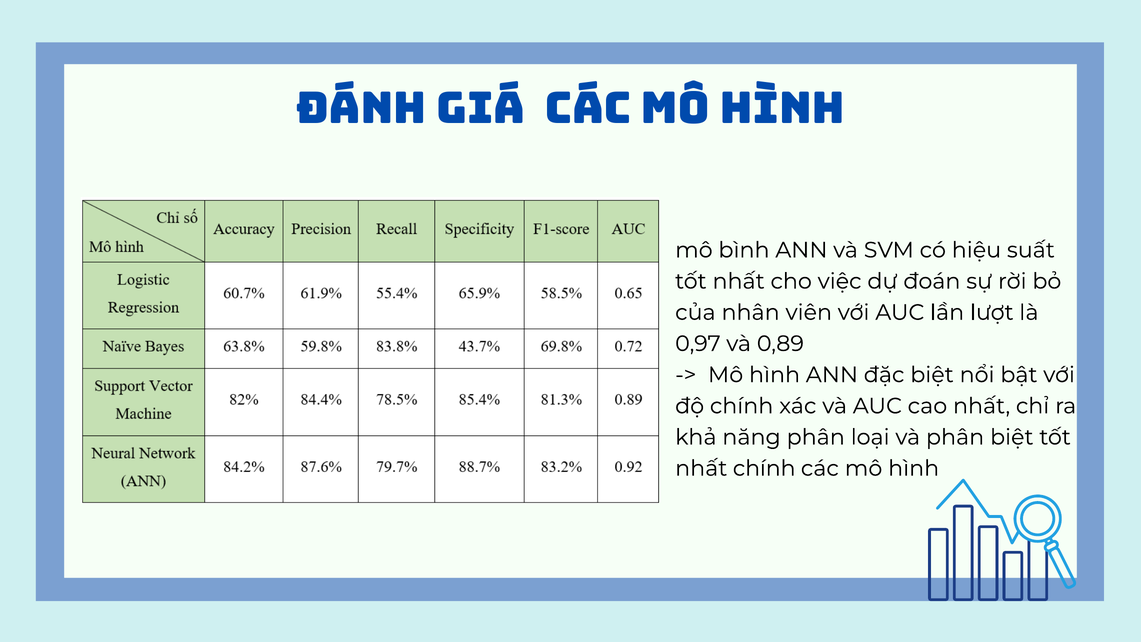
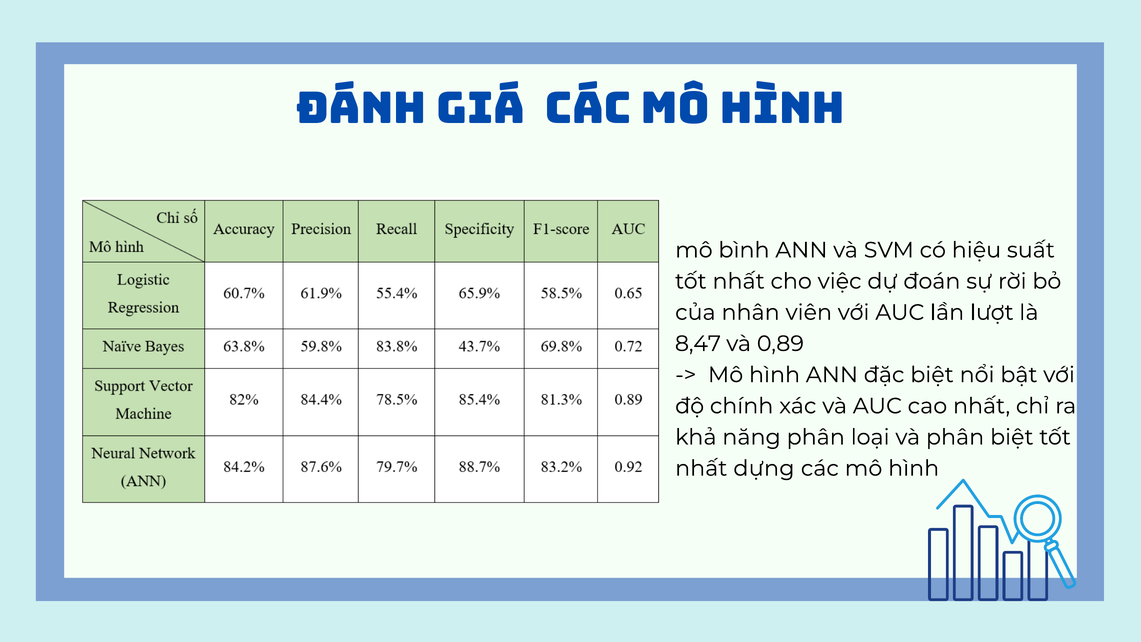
0,97: 0,97 -> 8,47
nhất chính: chính -> dựng
